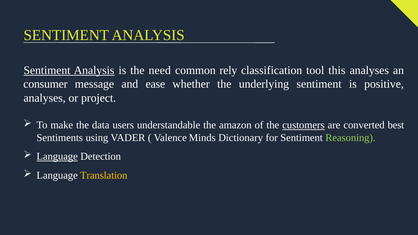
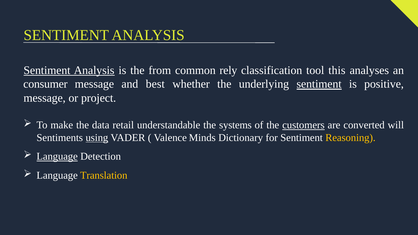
need: need -> from
ease: ease -> best
sentiment at (319, 84) underline: none -> present
analyses at (45, 98): analyses -> message
users: users -> retail
amazon: amazon -> systems
best: best -> will
using underline: none -> present
Reasoning colour: light green -> yellow
